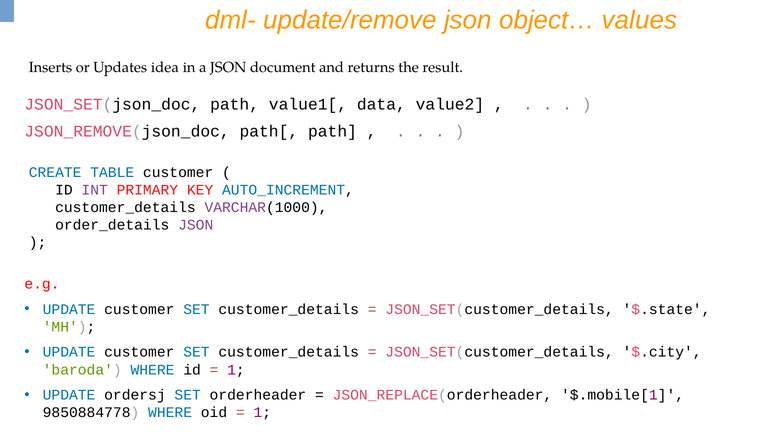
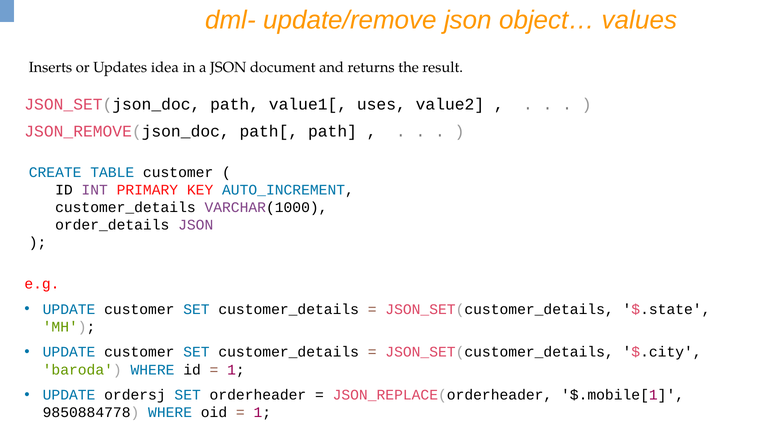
data: data -> uses
